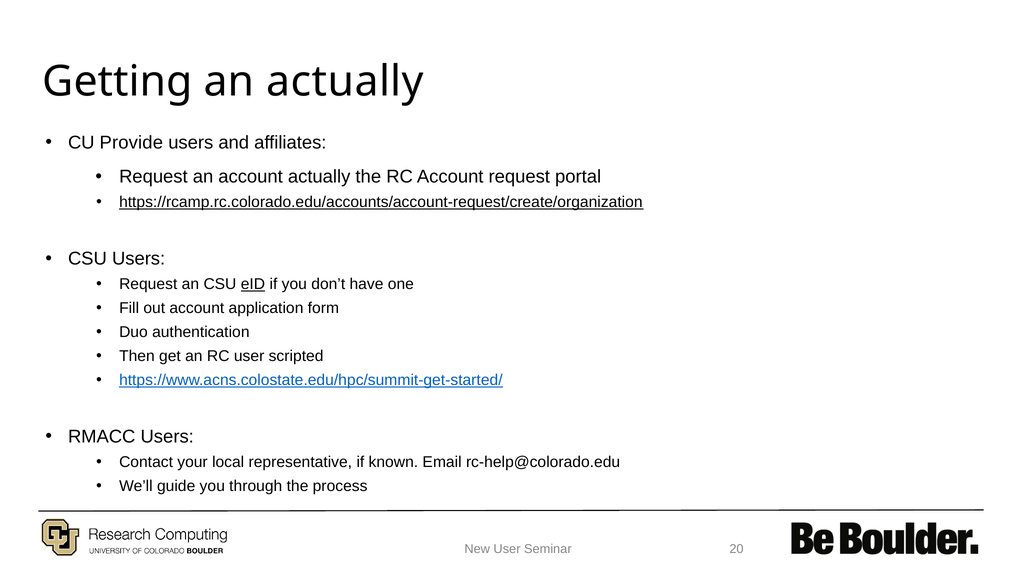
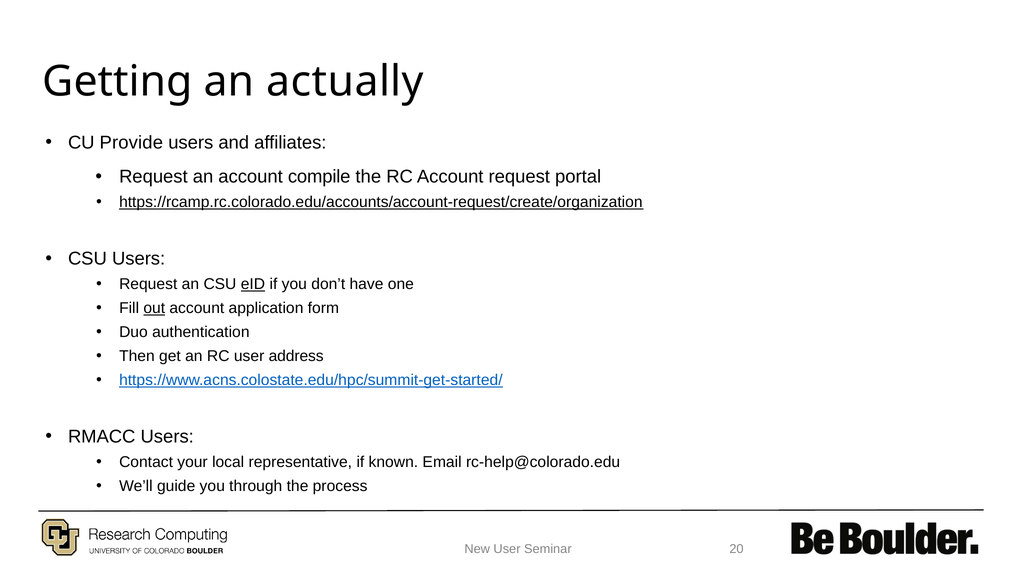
account actually: actually -> compile
out underline: none -> present
scripted: scripted -> address
